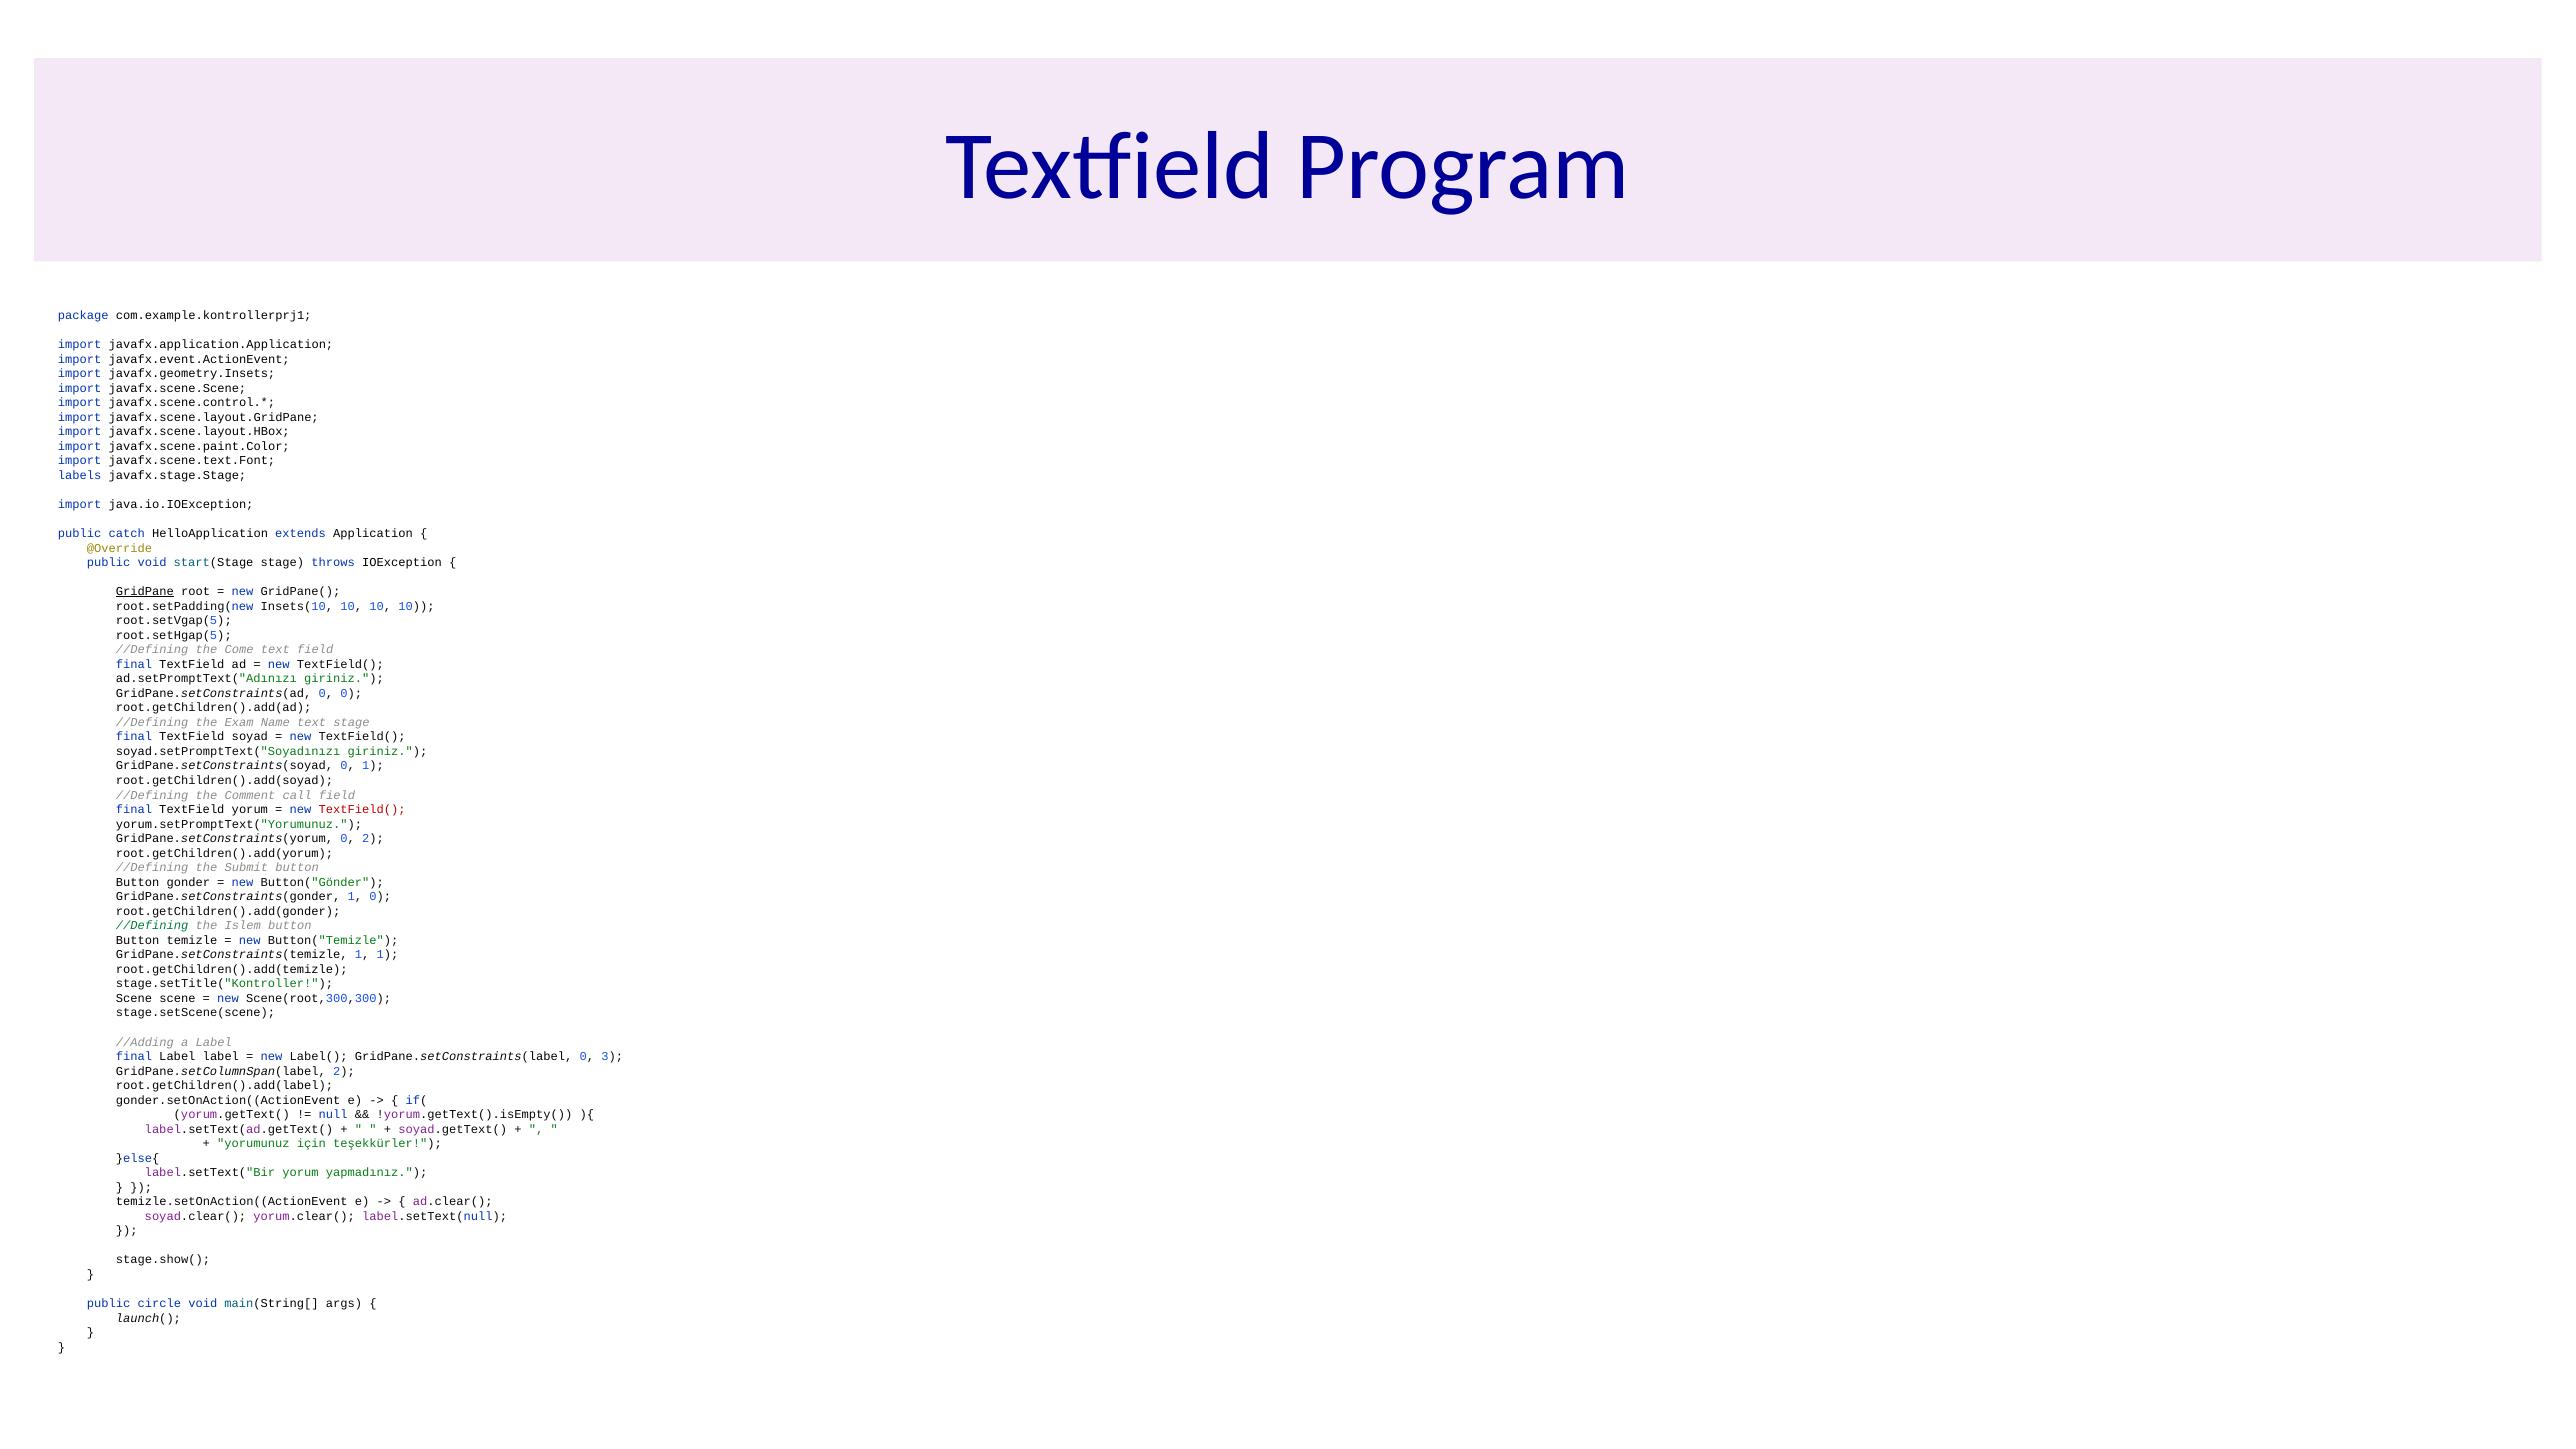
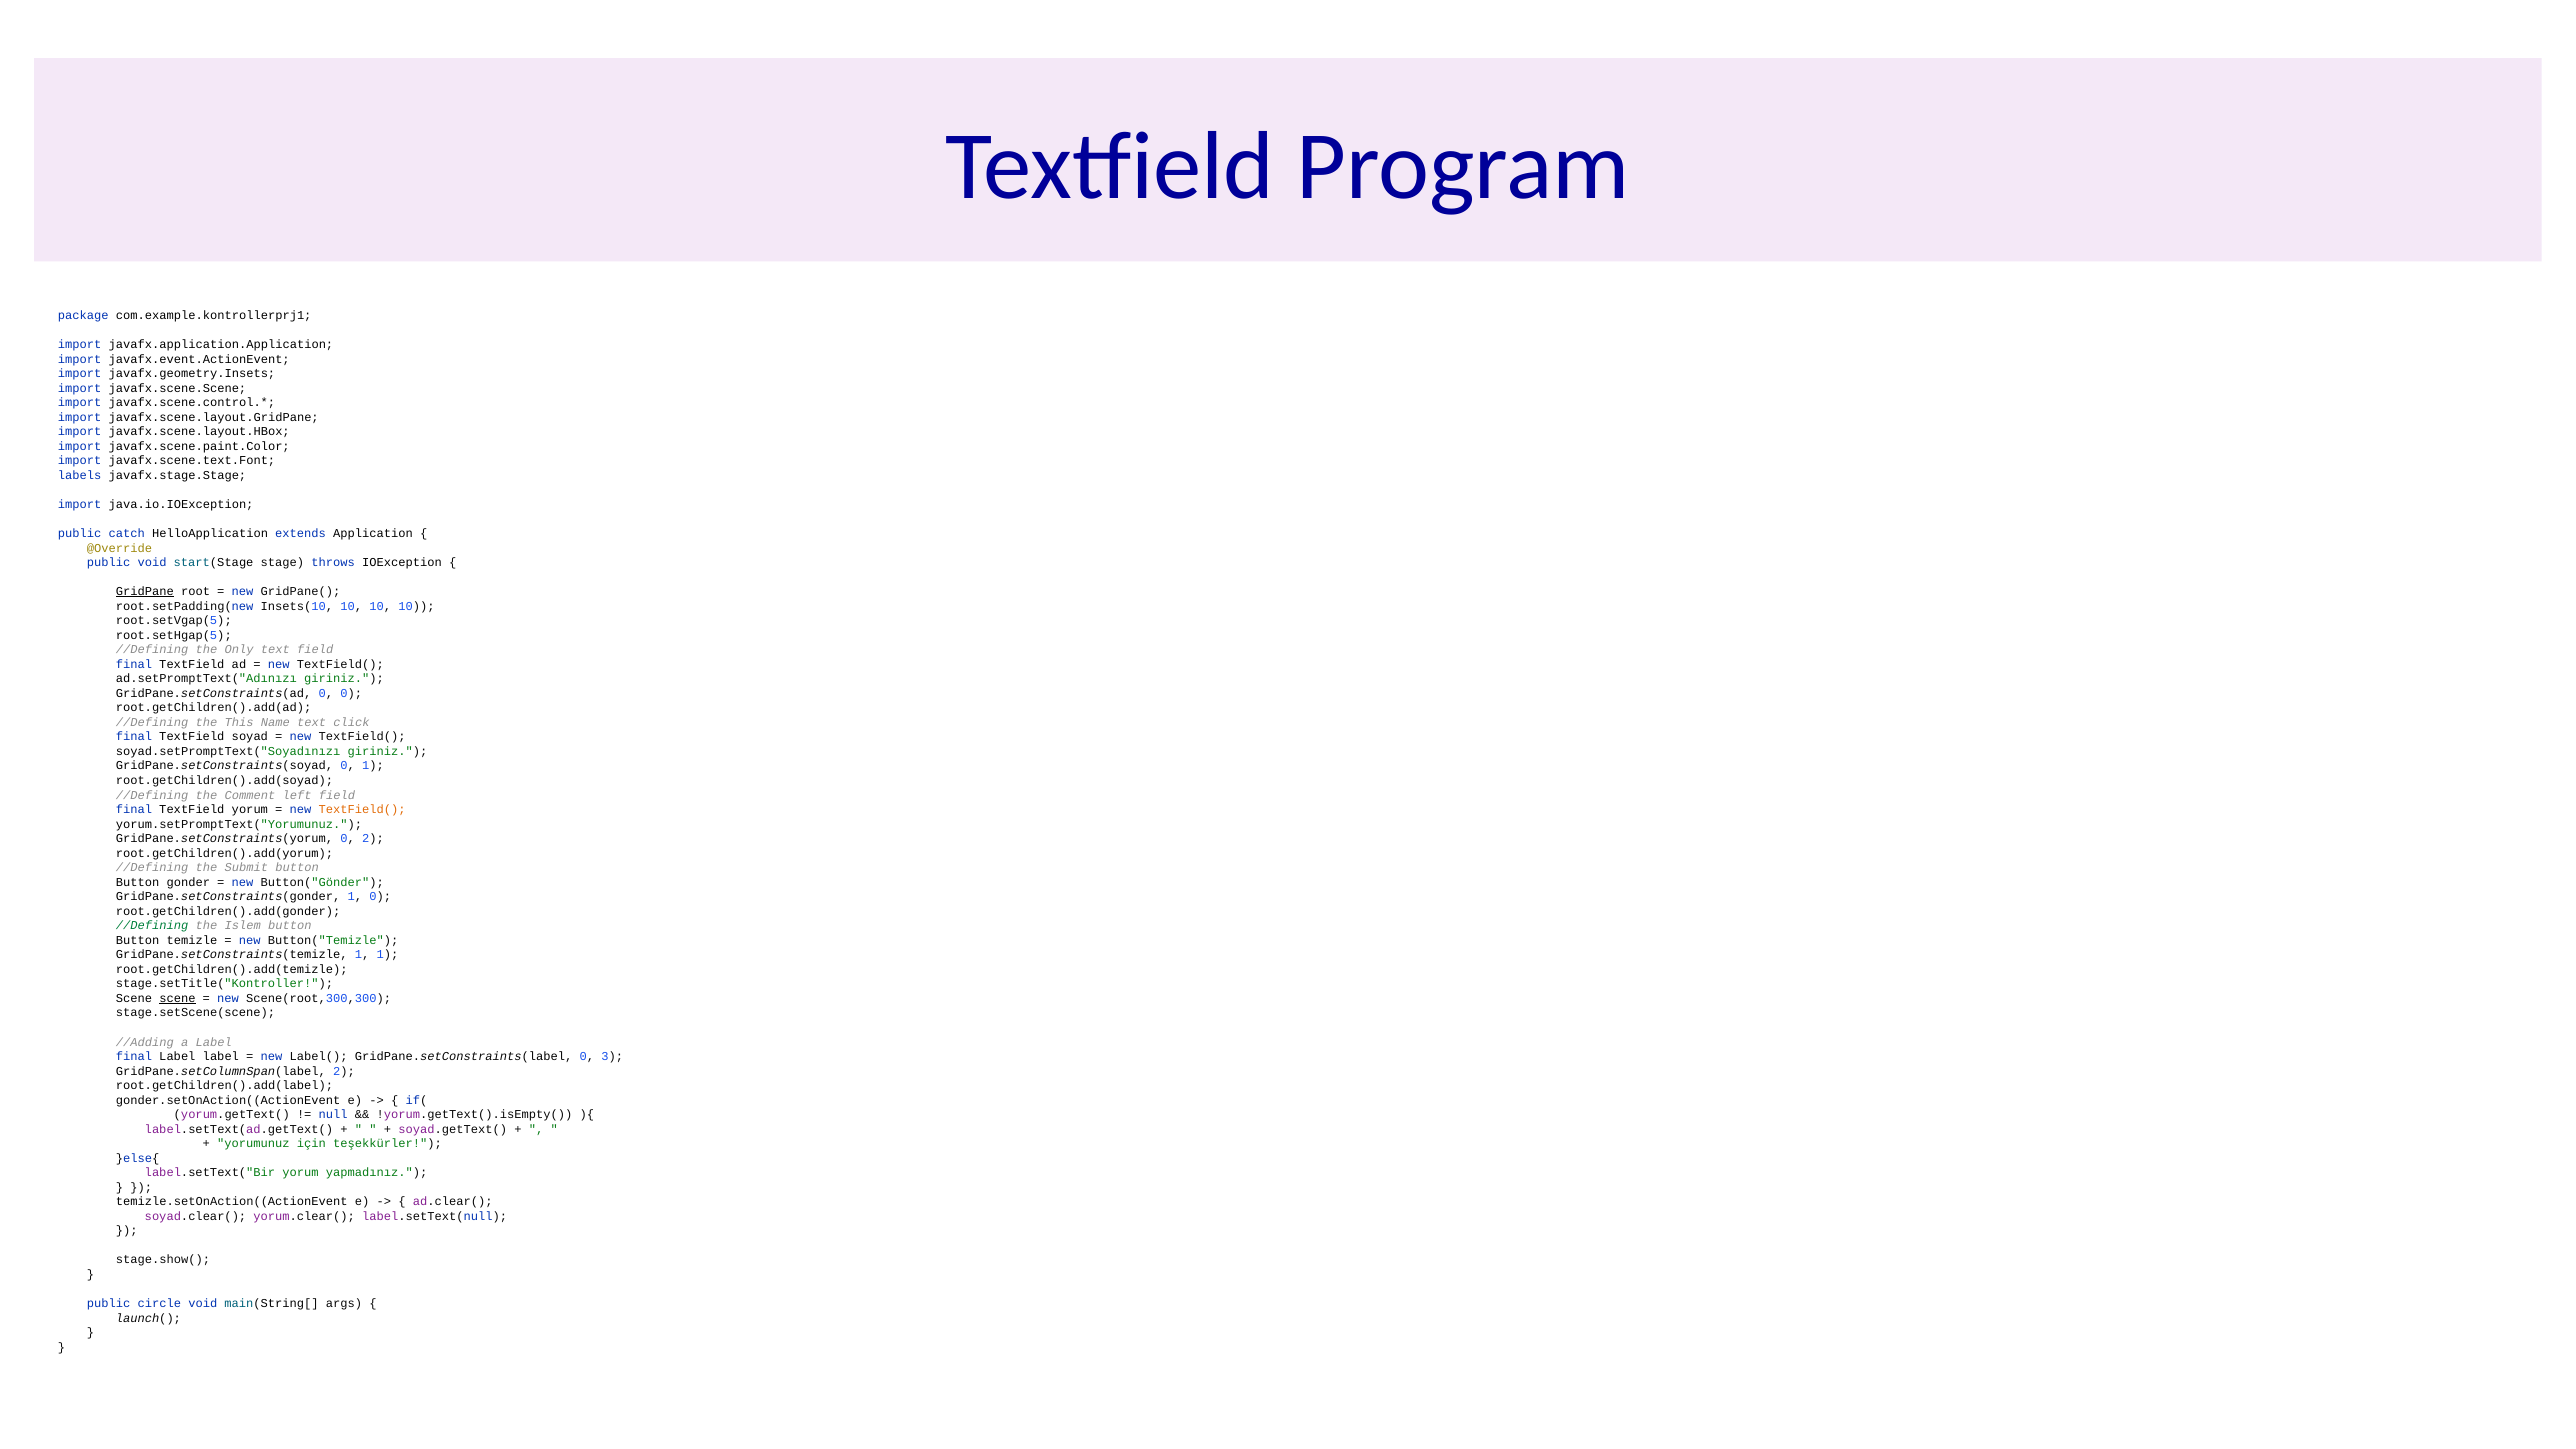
Come: Come -> Only
Exam: Exam -> This
text stage: stage -> click
call: call -> left
TextField( at (362, 810) colour: red -> orange
scene at (177, 998) underline: none -> present
